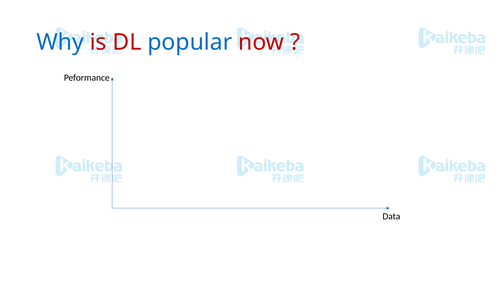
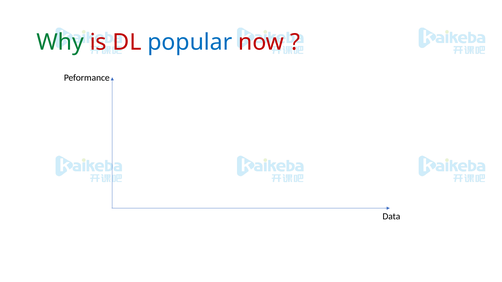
Why colour: blue -> green
